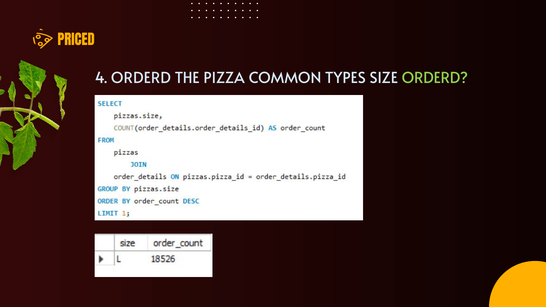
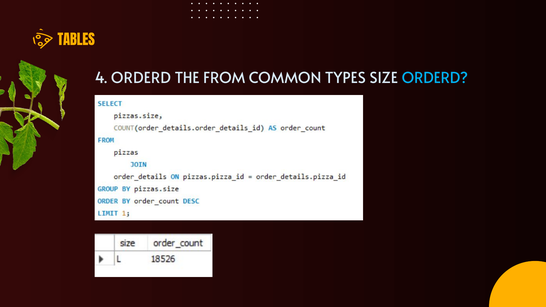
PRICED: PRICED -> TABLES
PIZZA: PIZZA -> FROM
ORDERD at (435, 78) colour: light green -> light blue
